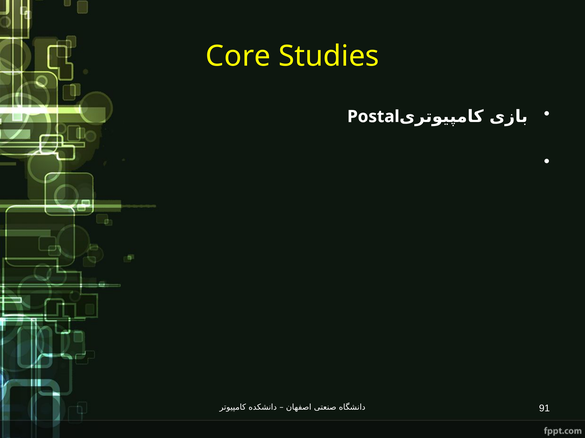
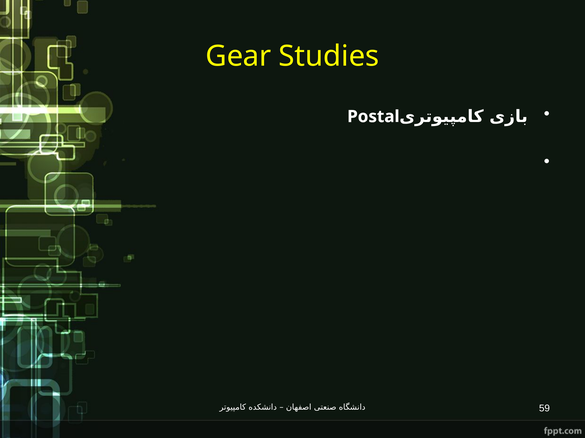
Core: Core -> Gear
91: 91 -> 59
